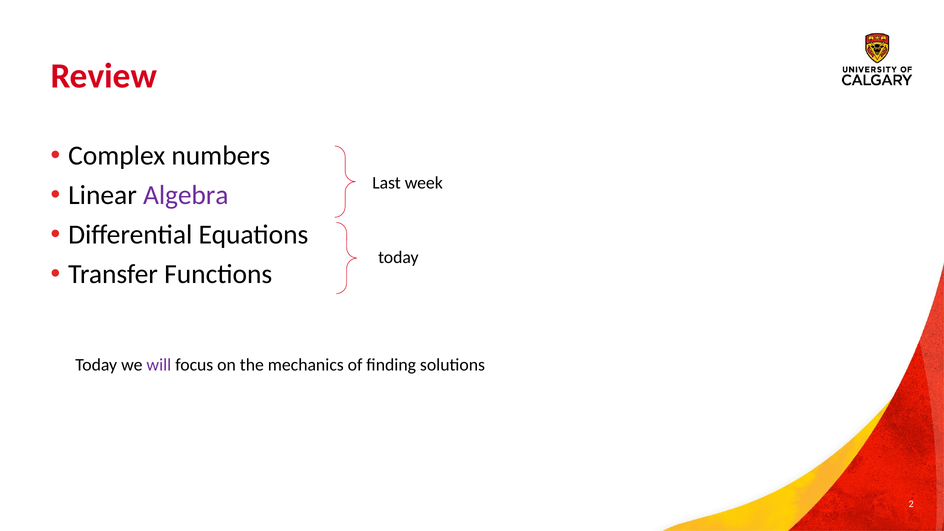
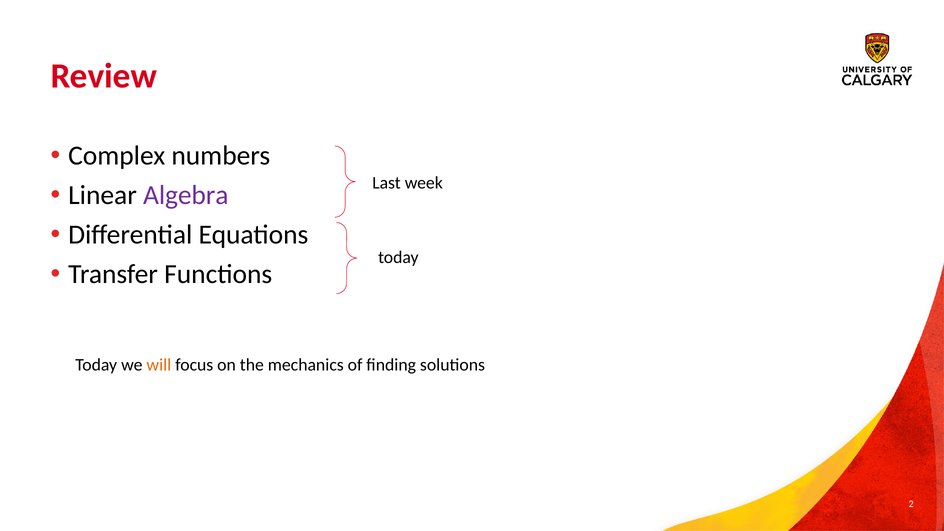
will colour: purple -> orange
